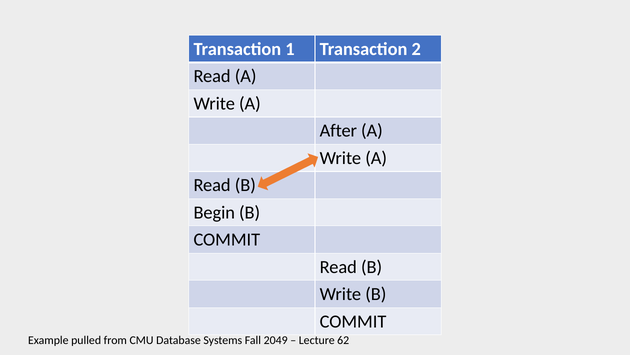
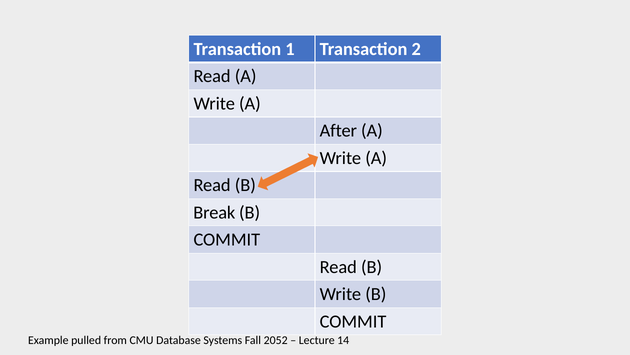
Begin: Begin -> Break
2049: 2049 -> 2052
62: 62 -> 14
